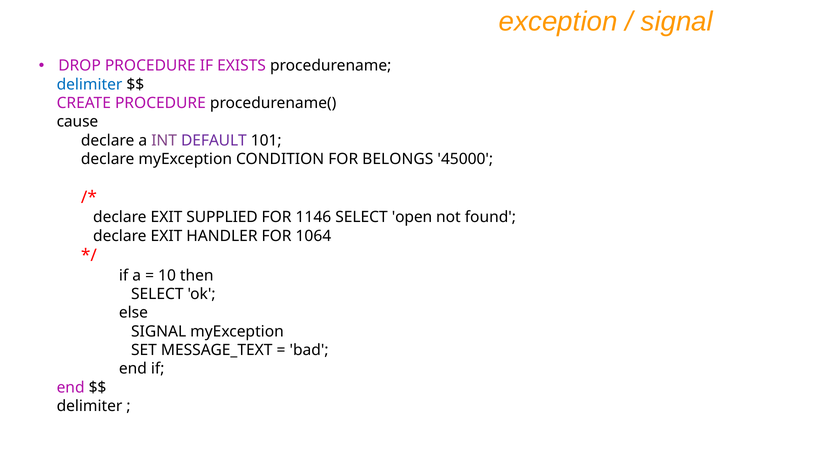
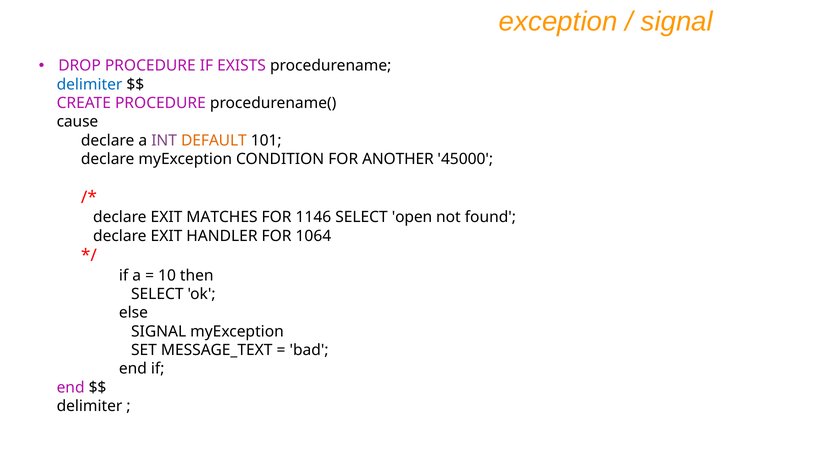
DEFAULT colour: purple -> orange
BELONGS: BELONGS -> ANOTHER
SUPPLIED: SUPPLIED -> MATCHES
